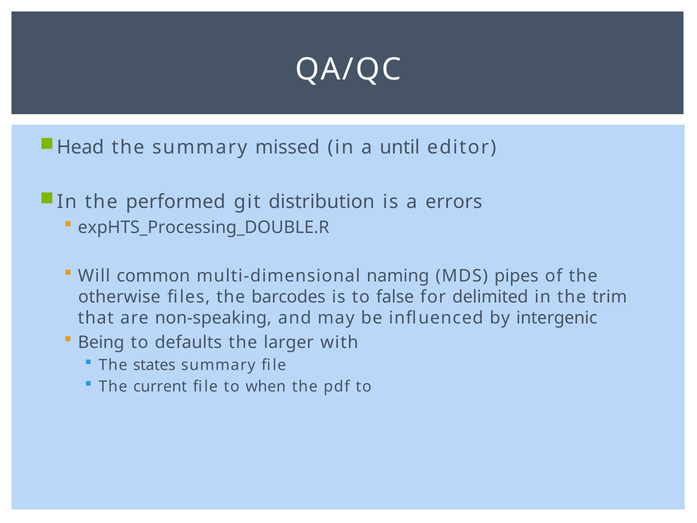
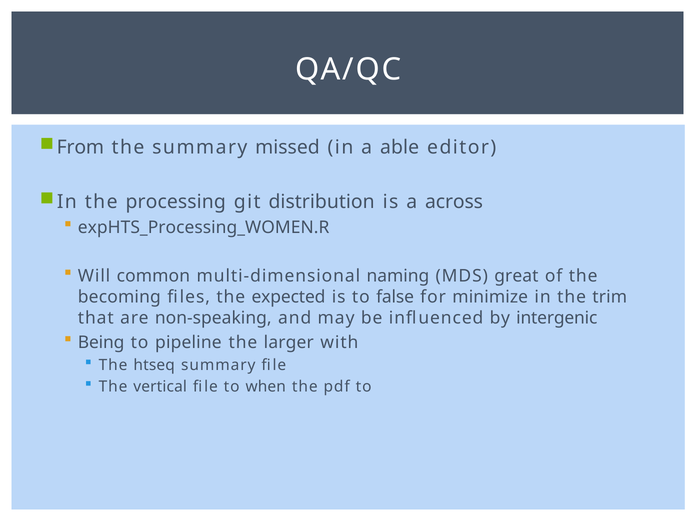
Head: Head -> From
until: until -> able
performed: performed -> processing
errors: errors -> across
expHTS_Processing_DOUBLE.R: expHTS_Processing_DOUBLE.R -> expHTS_Processing_WOMEN.R
pipes: pipes -> great
otherwise: otherwise -> becoming
barcodes: barcodes -> expected
delimited: delimited -> minimize
defaults: defaults -> pipeline
states: states -> htseq
current: current -> vertical
